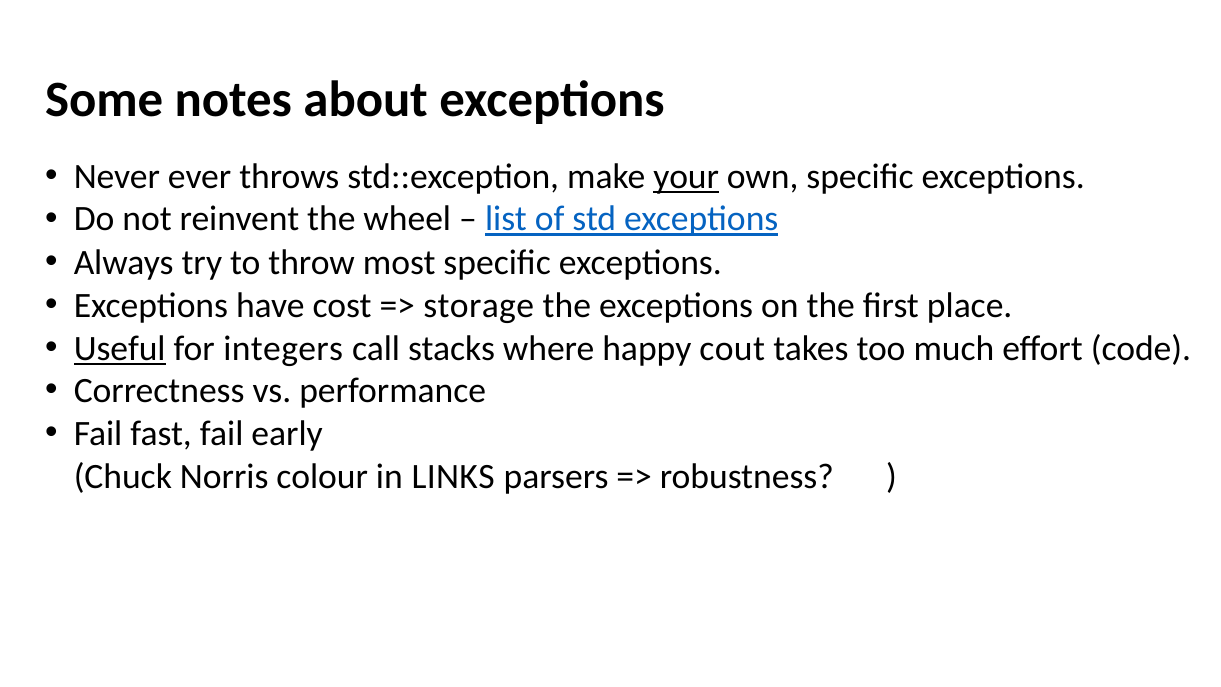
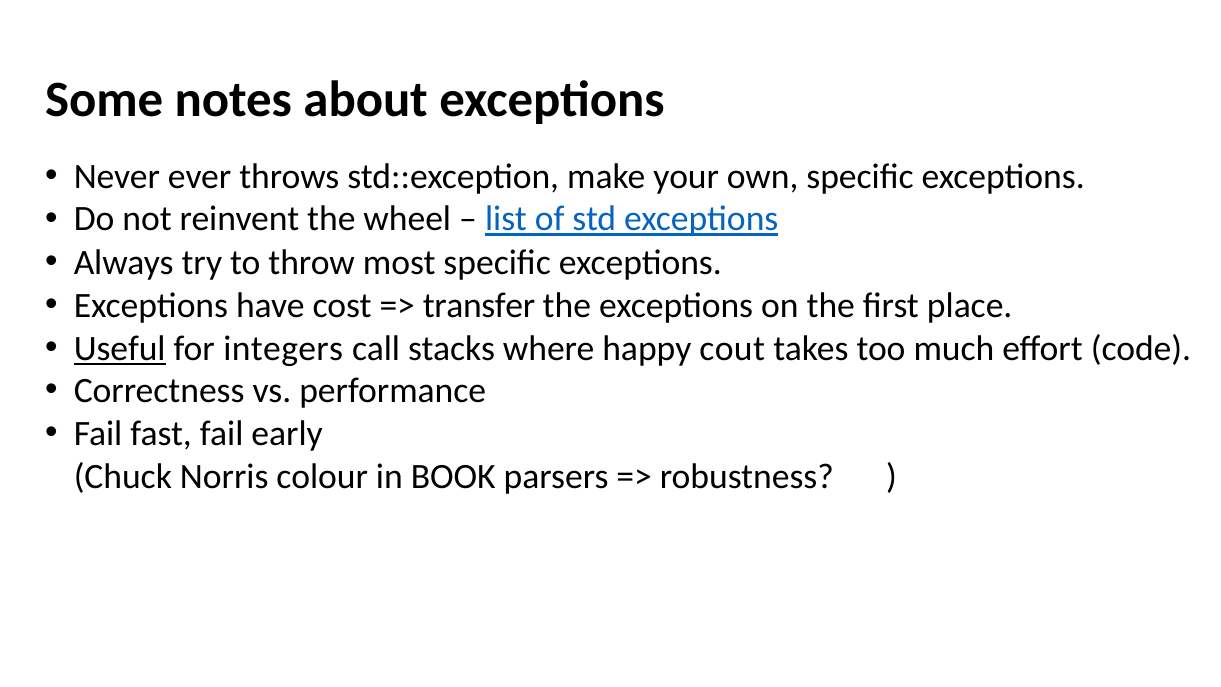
your underline: present -> none
storage: storage -> transfer
LINKS: LINKS -> BOOK
